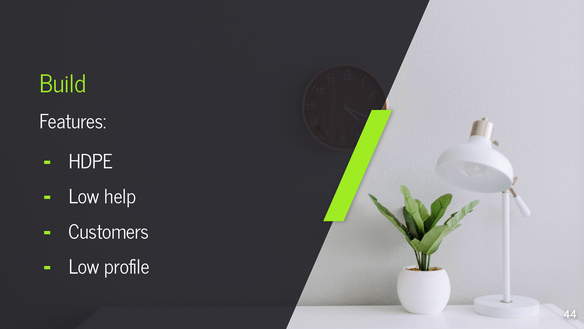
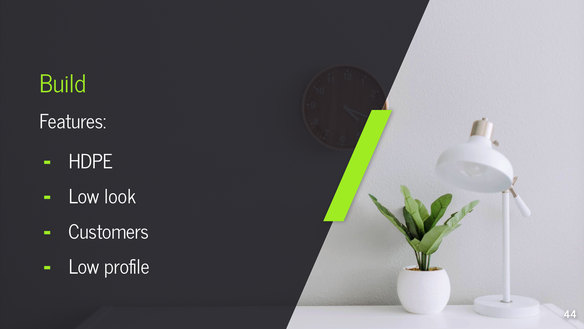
help: help -> look
